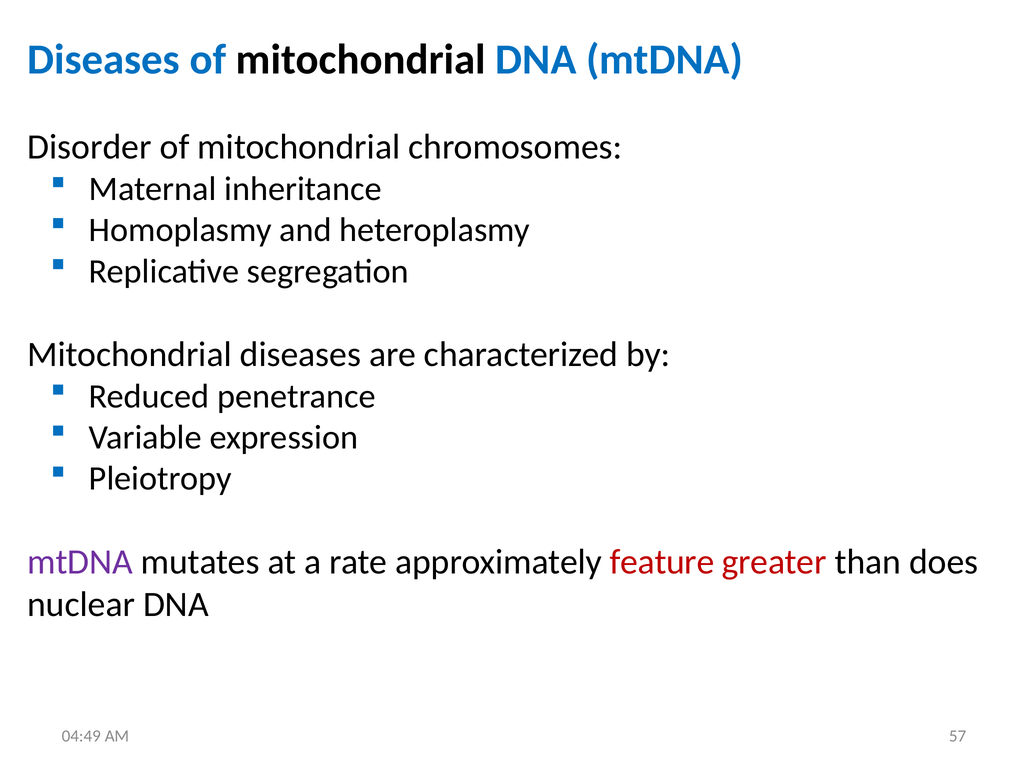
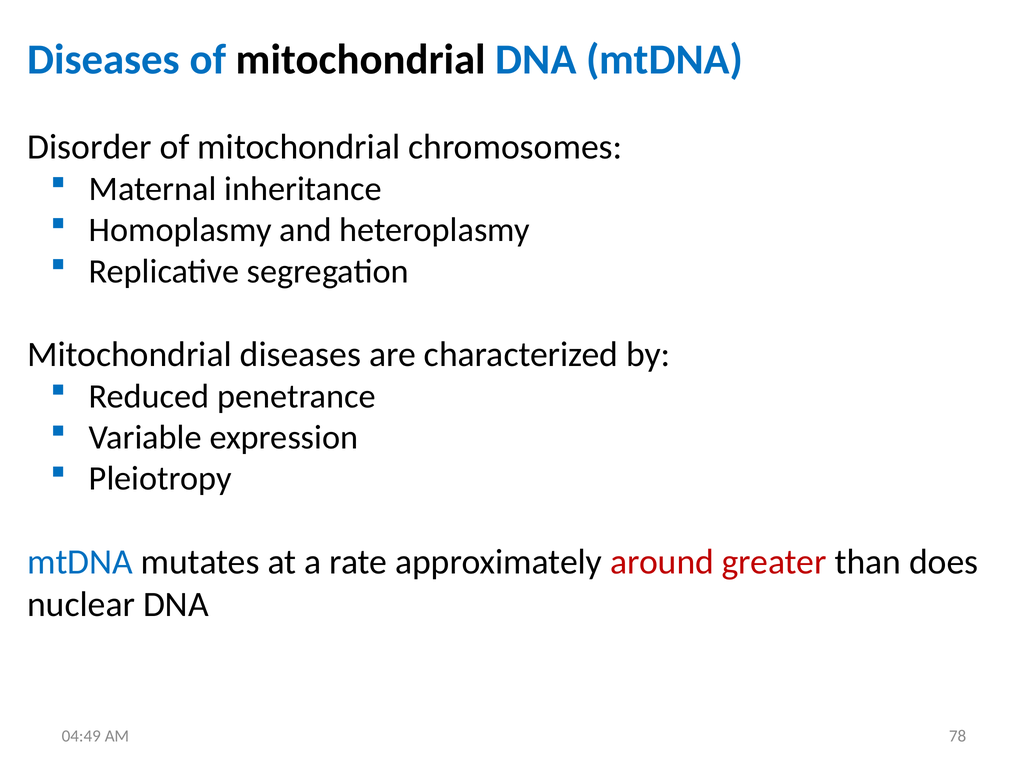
mtDNA at (80, 562) colour: purple -> blue
feature: feature -> around
57: 57 -> 78
